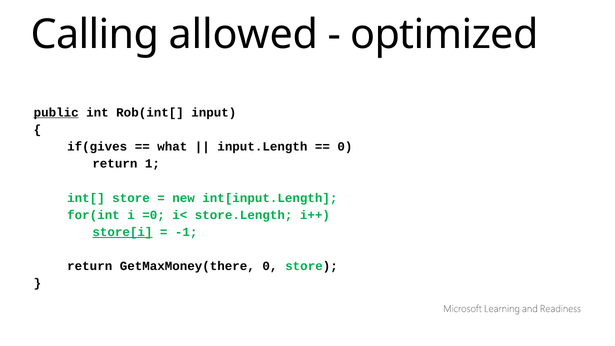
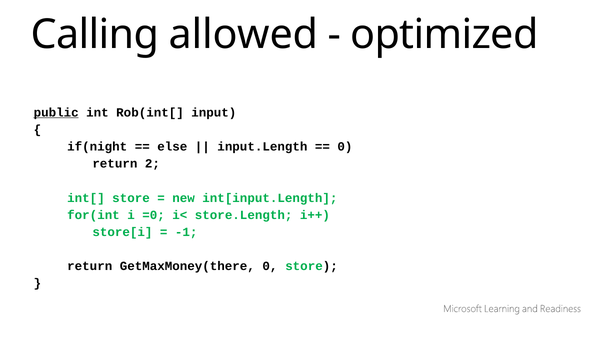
if(gives: if(gives -> if(night
what: what -> else
1: 1 -> 2
store[i underline: present -> none
